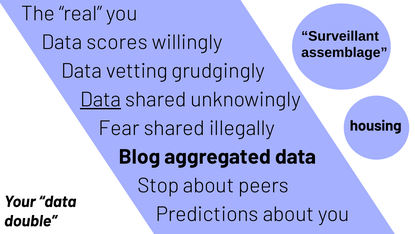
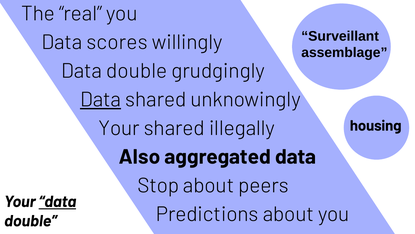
vetting at (137, 71): vetting -> double
Fear at (119, 128): Fear -> Your
Blog: Blog -> Also
data at (58, 201) underline: none -> present
